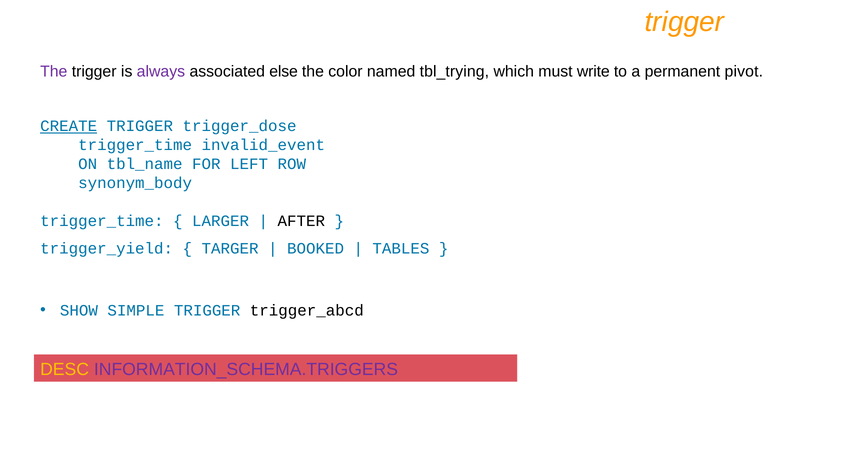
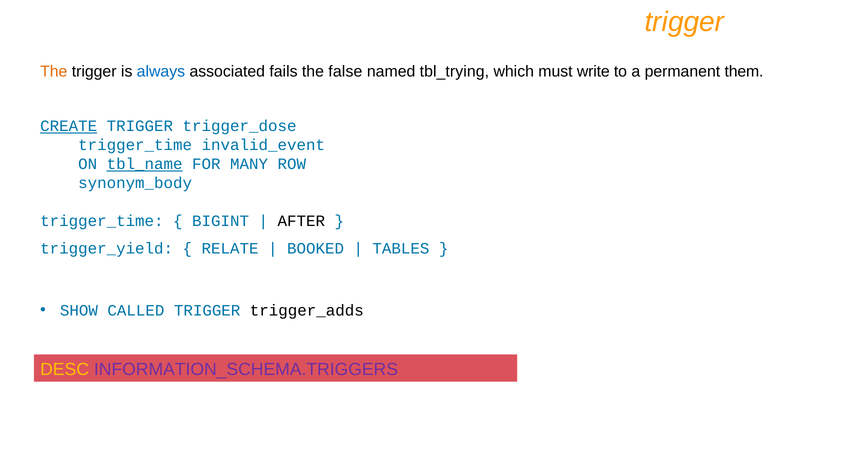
The at (54, 72) colour: purple -> orange
always colour: purple -> blue
else: else -> fails
color: color -> false
pivot: pivot -> them
tbl_name underline: none -> present
LEFT: LEFT -> MANY
LARGER: LARGER -> BIGINT
TARGER: TARGER -> RELATE
SIMPLE: SIMPLE -> CALLED
trigger_abcd: trigger_abcd -> trigger_adds
